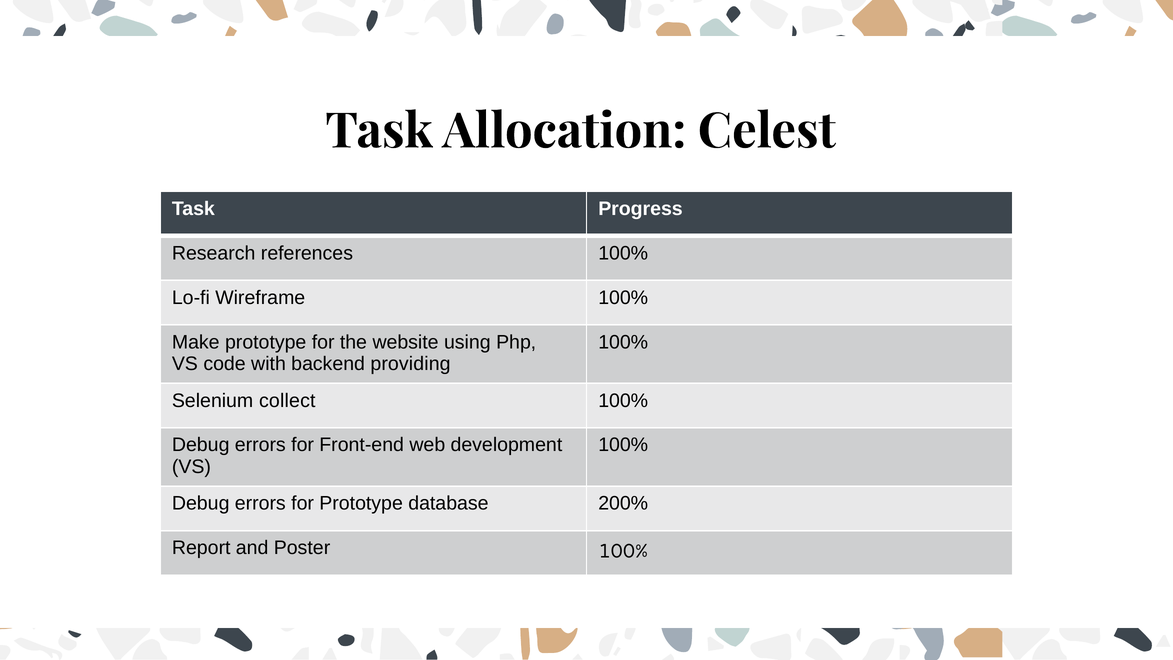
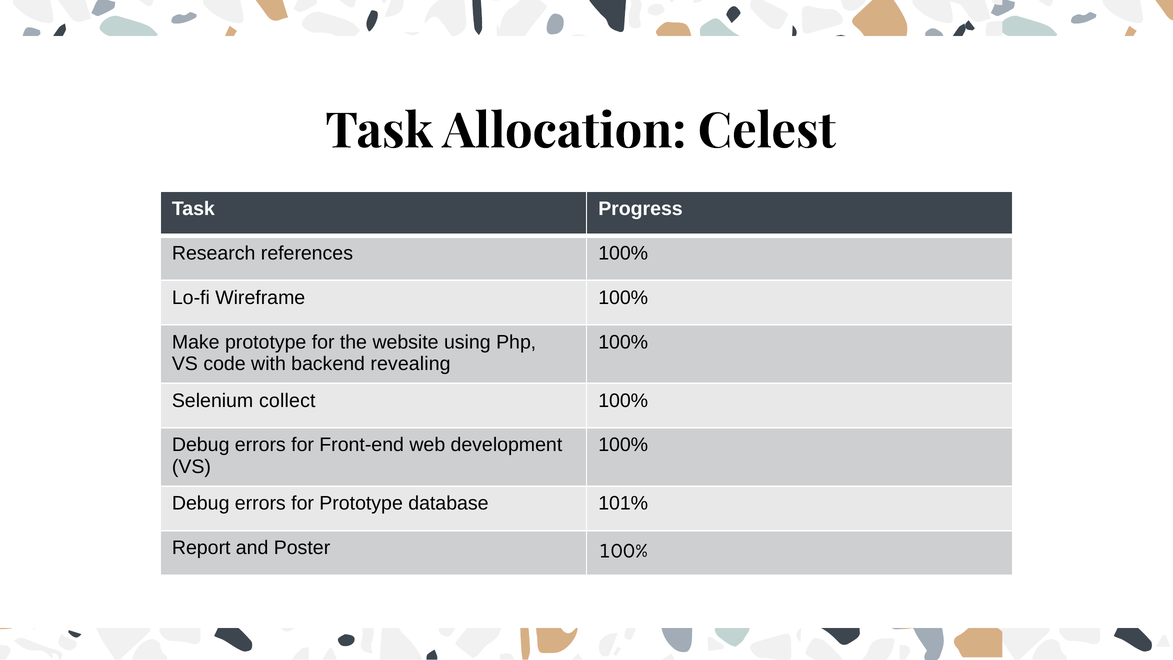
providing: providing -> revealing
200%: 200% -> 101%
